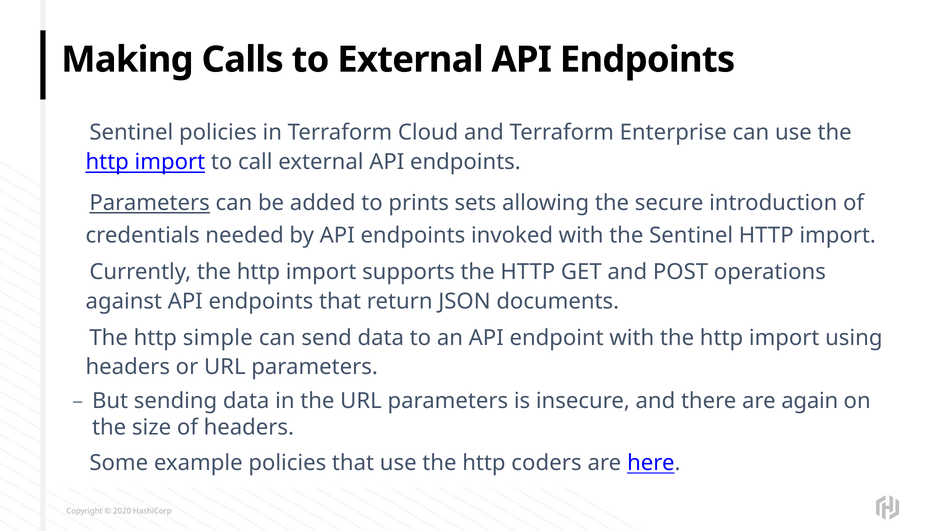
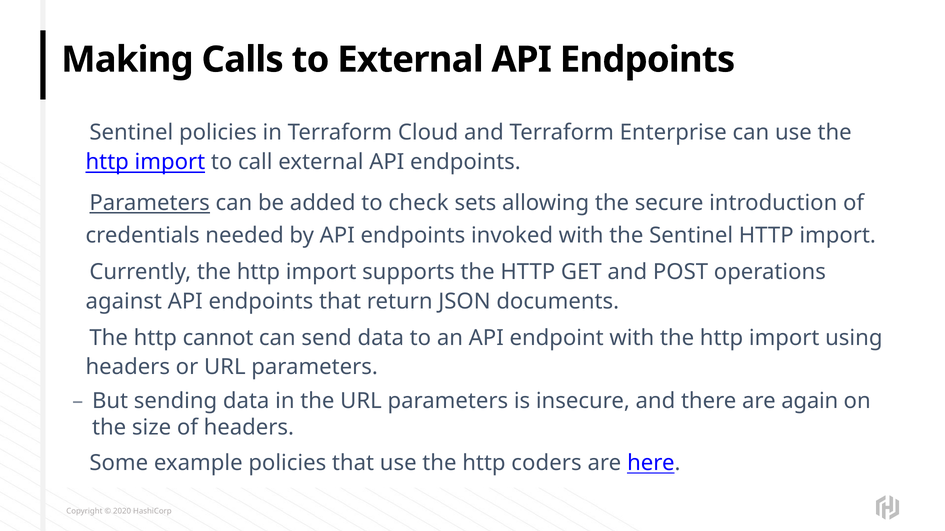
prints: prints -> check
simple: simple -> cannot
